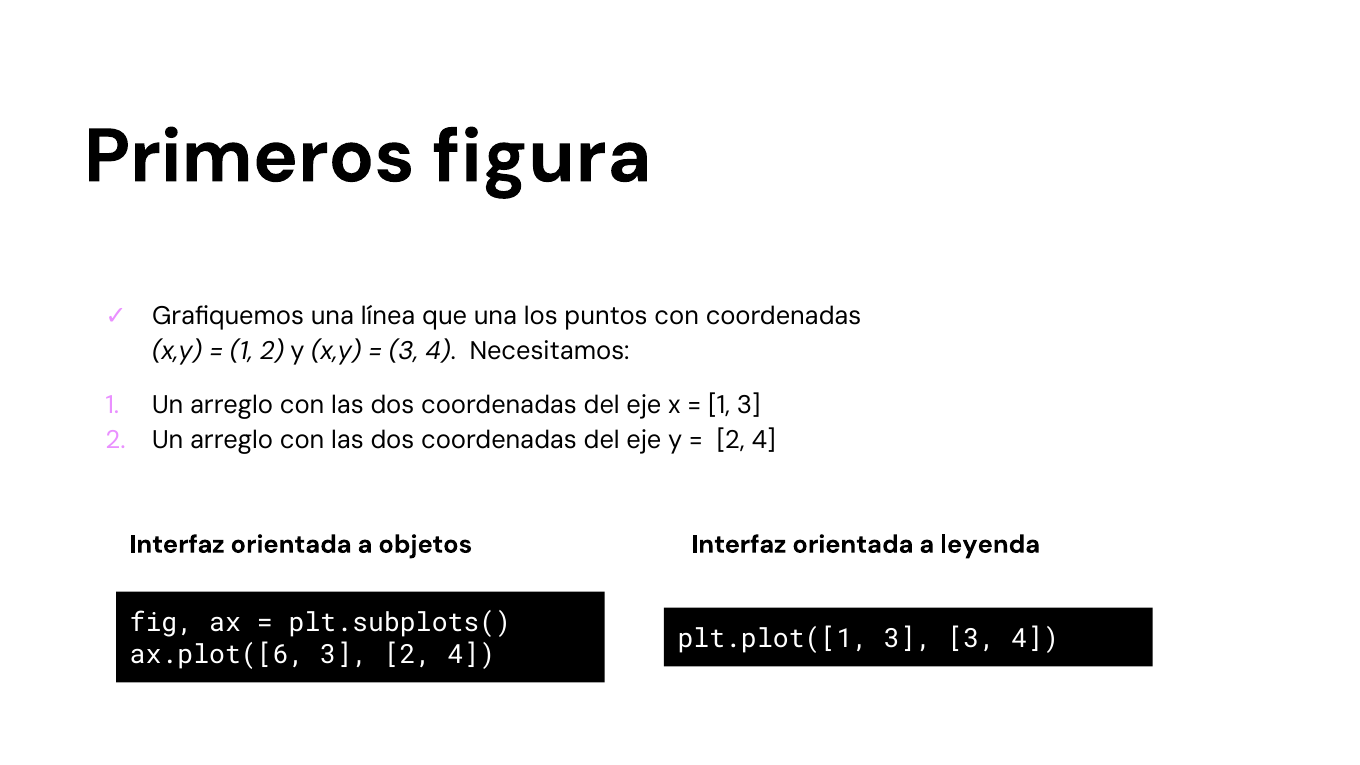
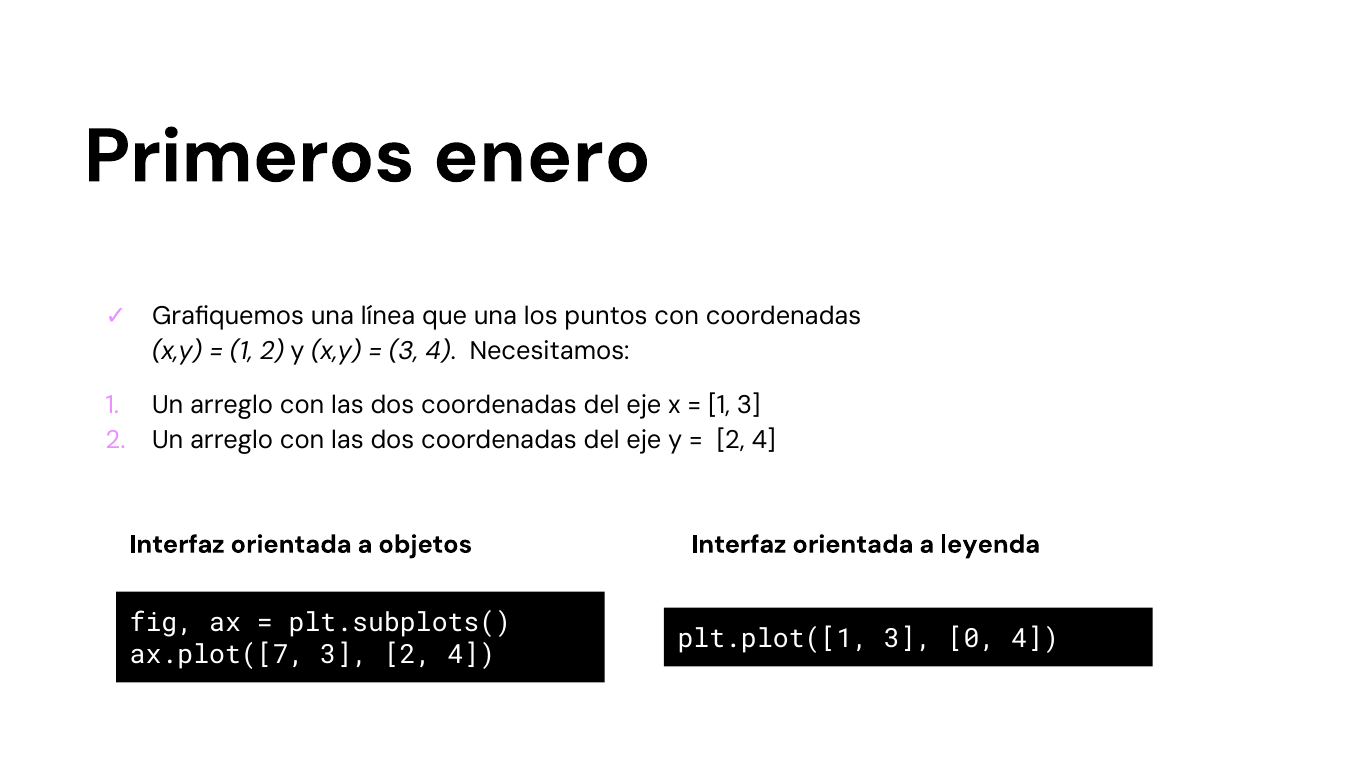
figura: figura -> enero
3 3: 3 -> 0
ax.plot([6: ax.plot([6 -> ax.plot([7
